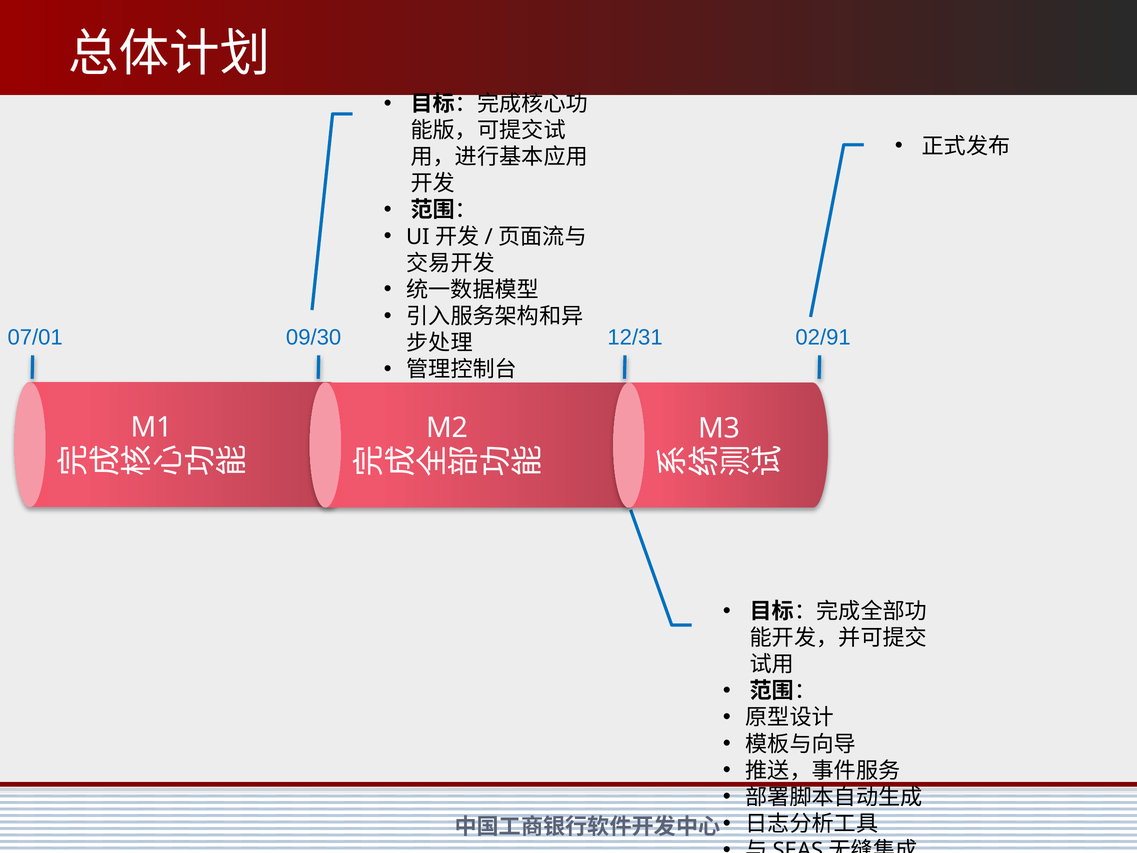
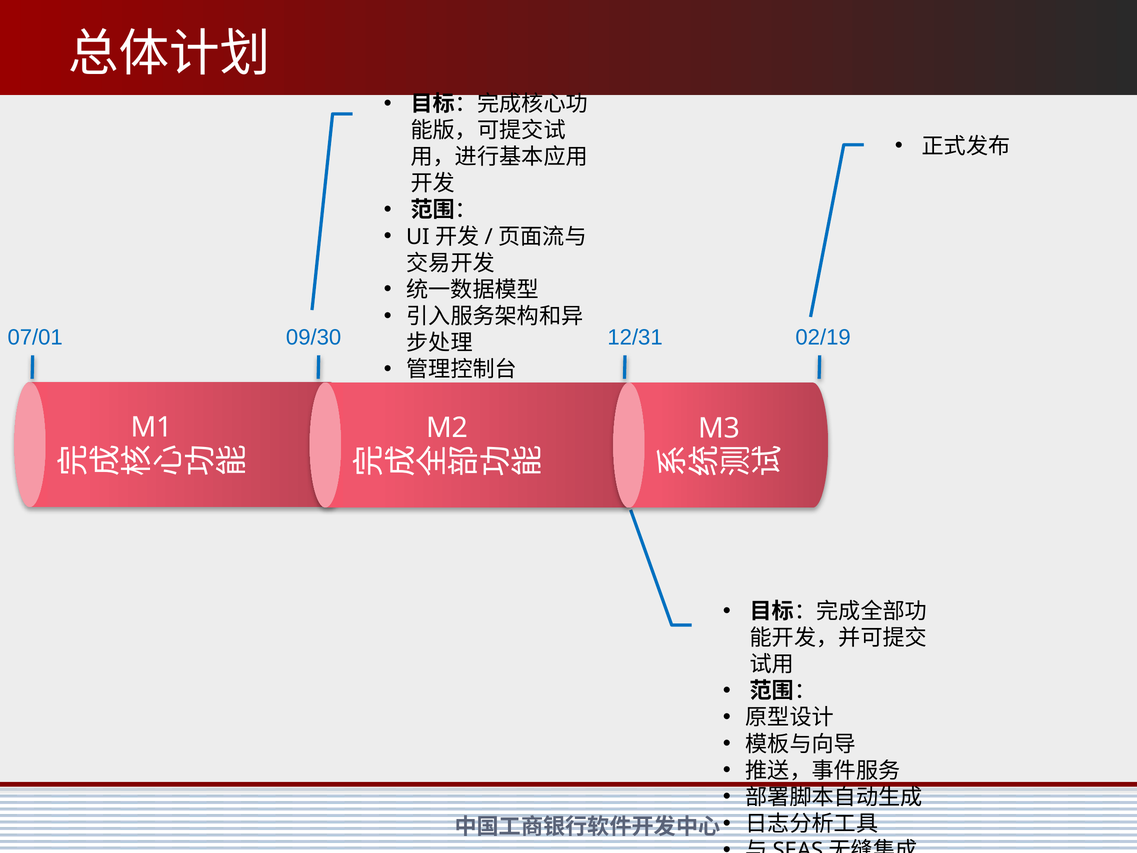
02/91: 02/91 -> 02/19
